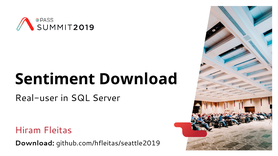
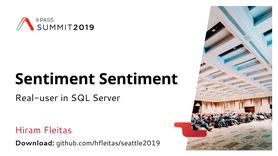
Sentiment Download: Download -> Sentiment
